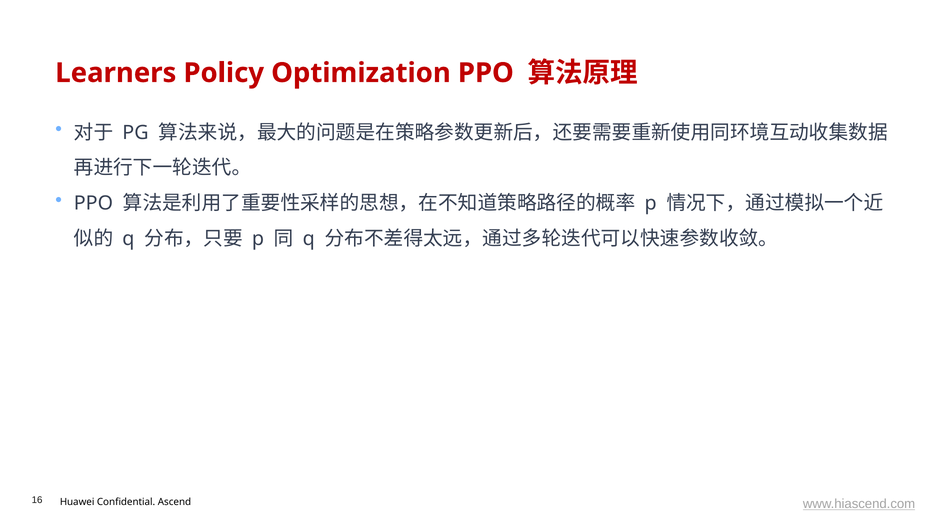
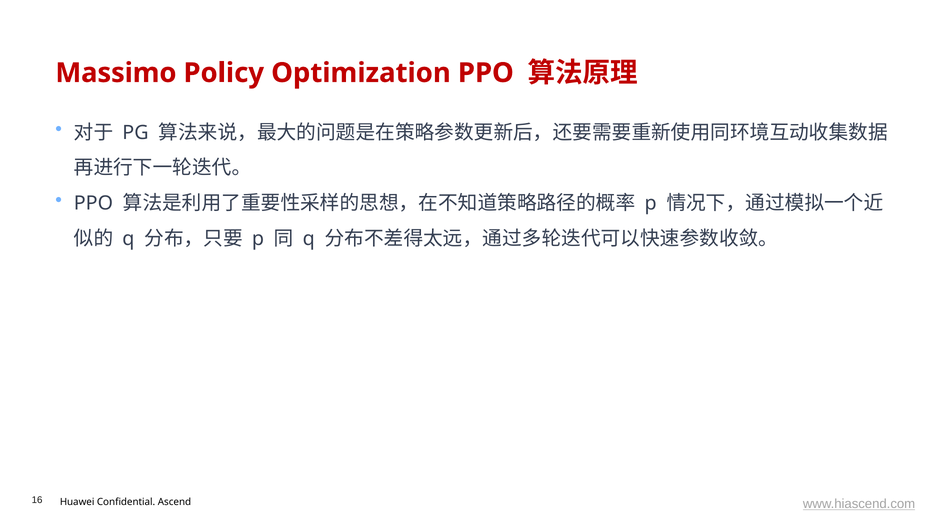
Learners: Learners -> Massimo
